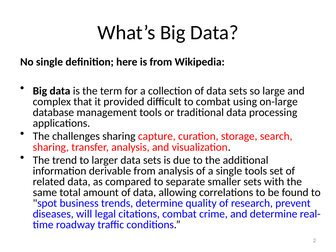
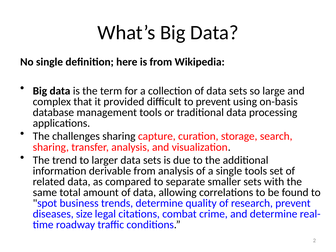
to combat: combat -> prevent
on-large: on-large -> on-basis
will: will -> size
